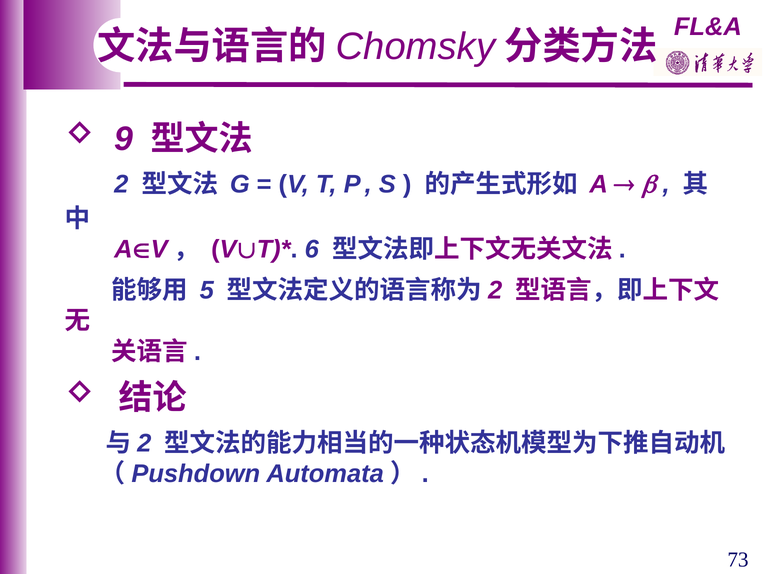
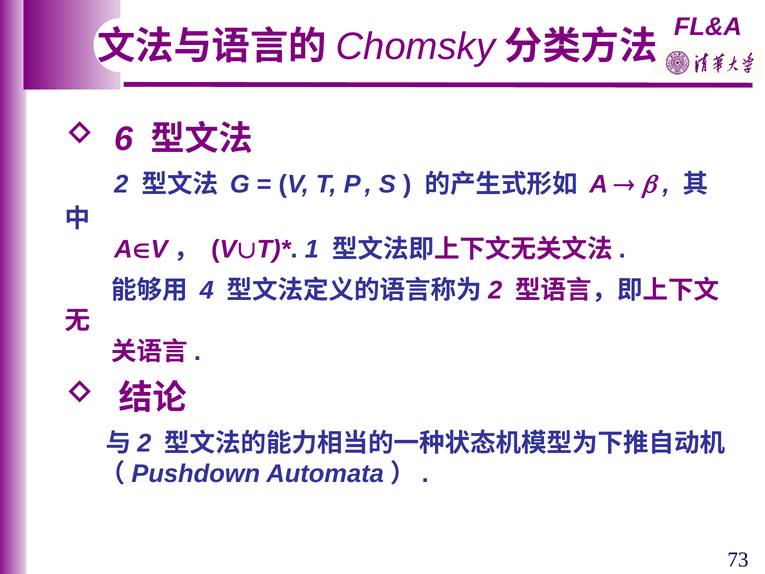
9: 9 -> 6
6: 6 -> 1
5: 5 -> 4
